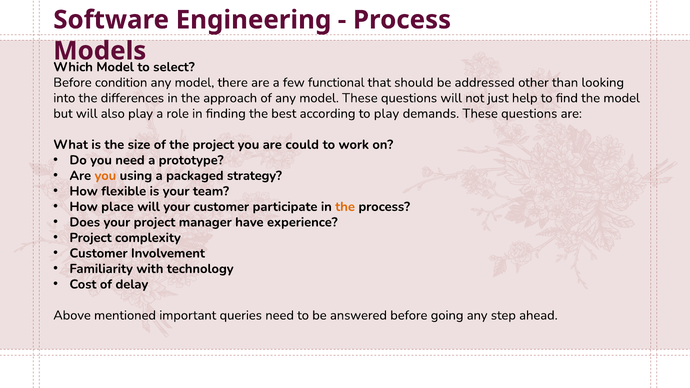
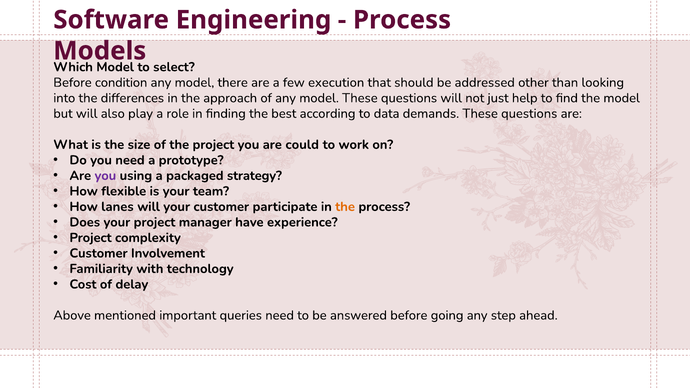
functional: functional -> execution
to play: play -> data
you at (105, 176) colour: orange -> purple
place: place -> lanes
